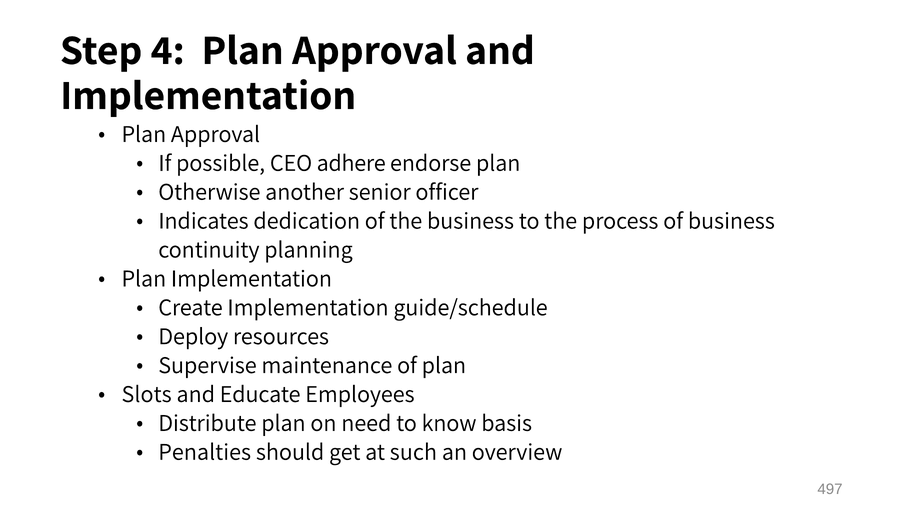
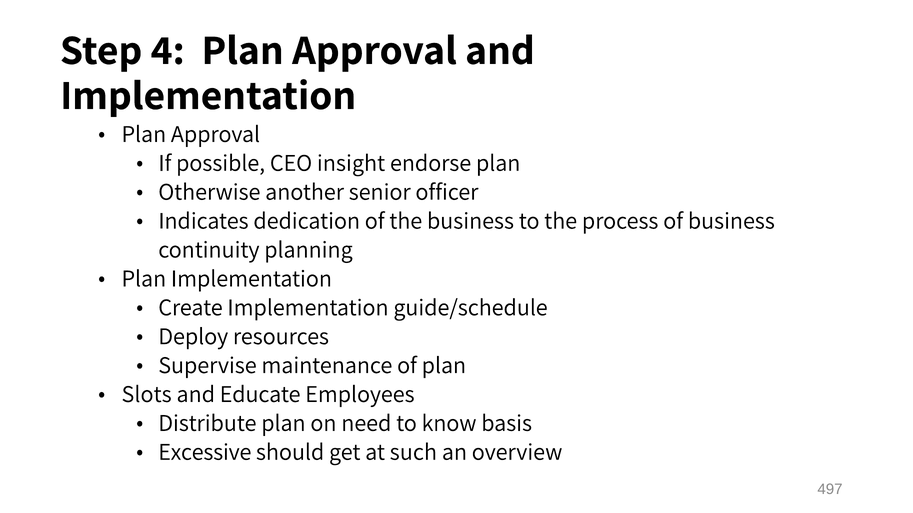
adhere: adhere -> insight
Penalties: Penalties -> Excessive
